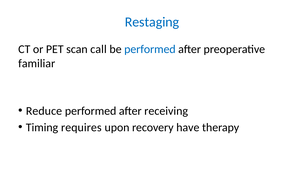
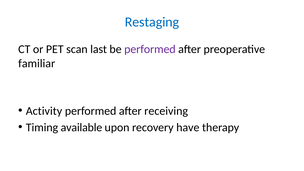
call: call -> last
performed at (150, 49) colour: blue -> purple
Reduce: Reduce -> Activity
requires: requires -> available
